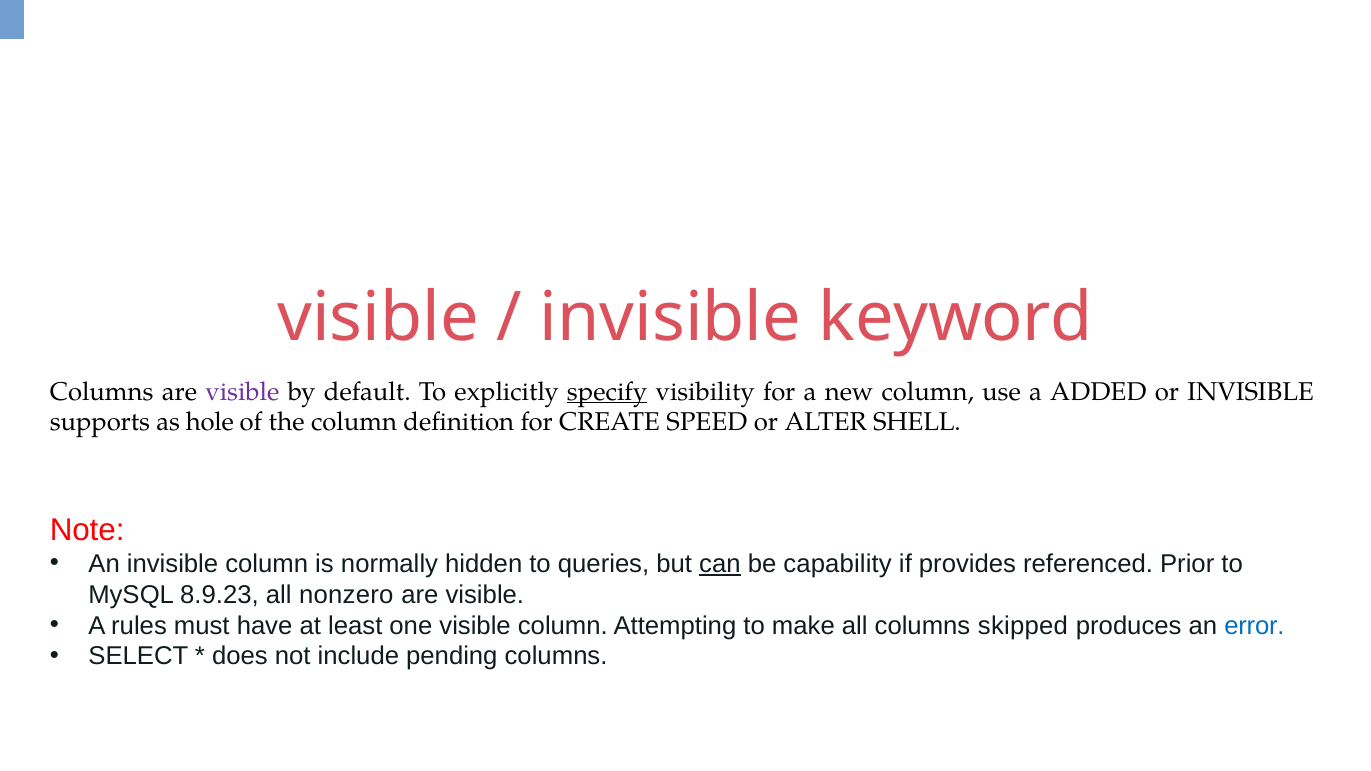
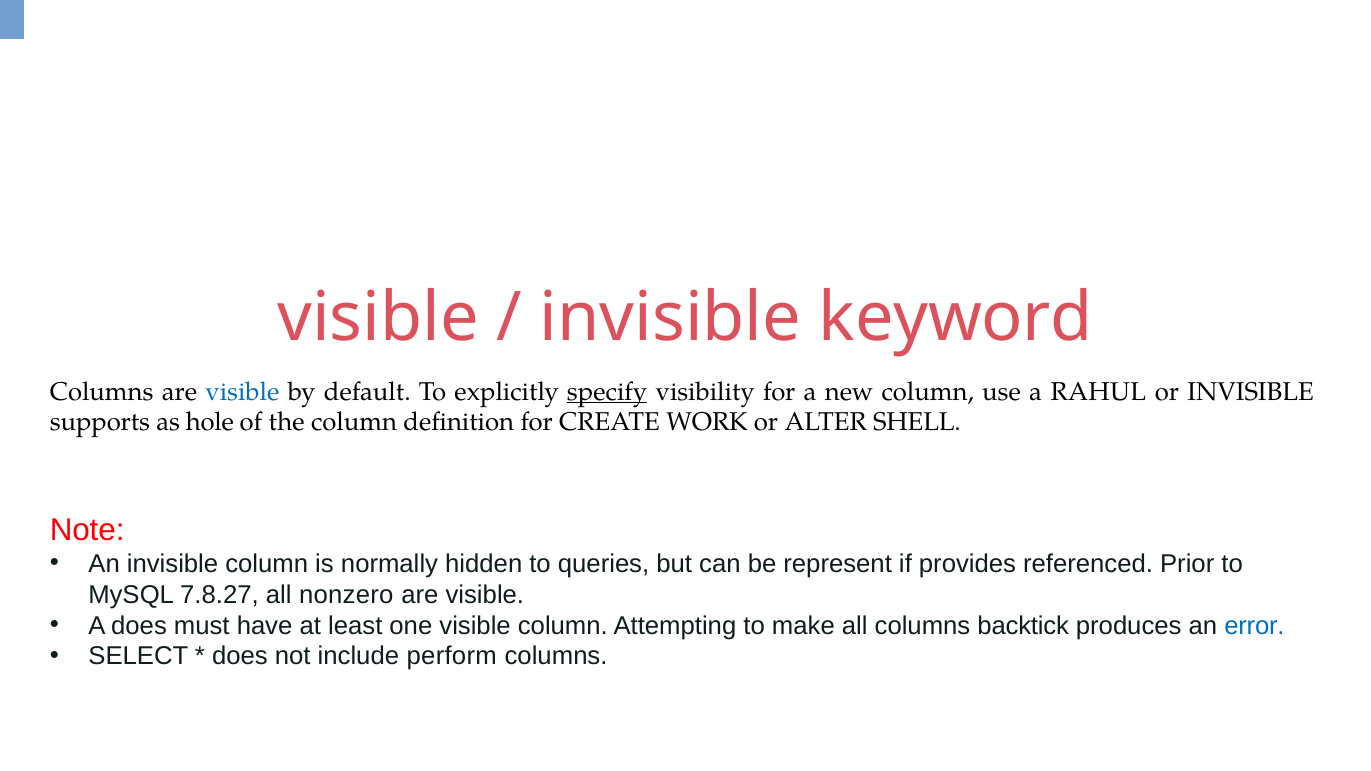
visible at (242, 392) colour: purple -> blue
ADDED: ADDED -> RAHUL
SPEED: SPEED -> WORK
can underline: present -> none
capability: capability -> represent
8.9.23: 8.9.23 -> 7.8.27
A rules: rules -> does
skipped: skipped -> backtick
pending: pending -> perform
